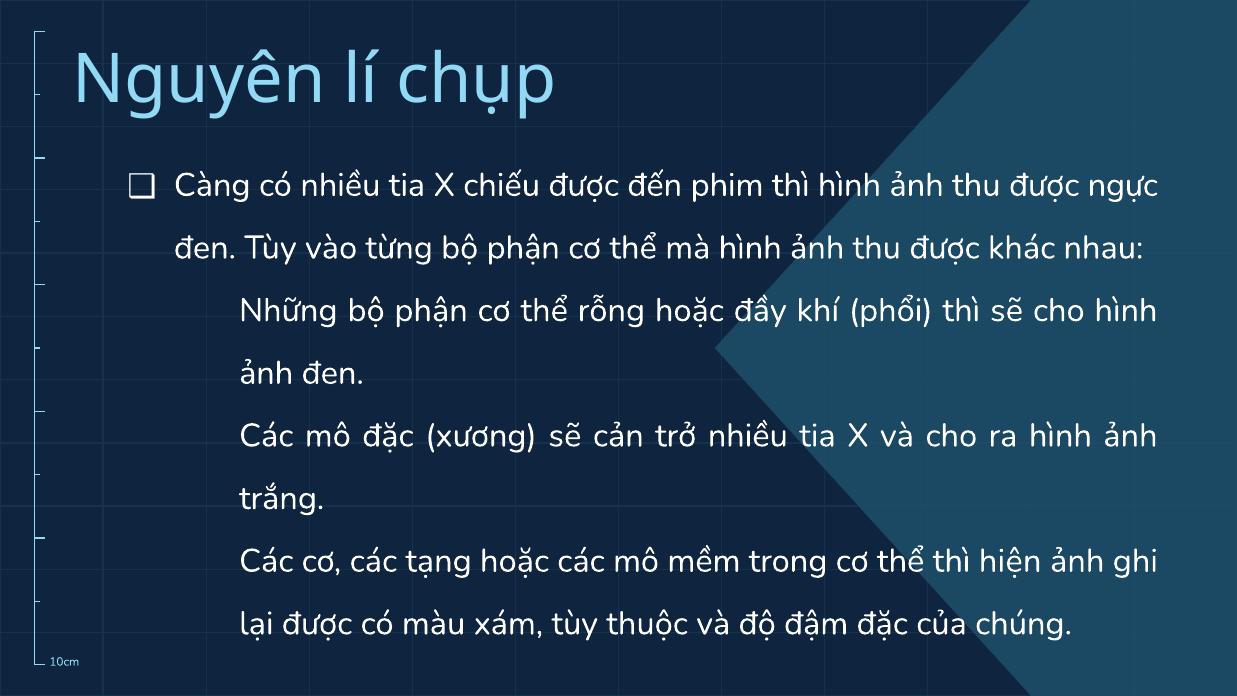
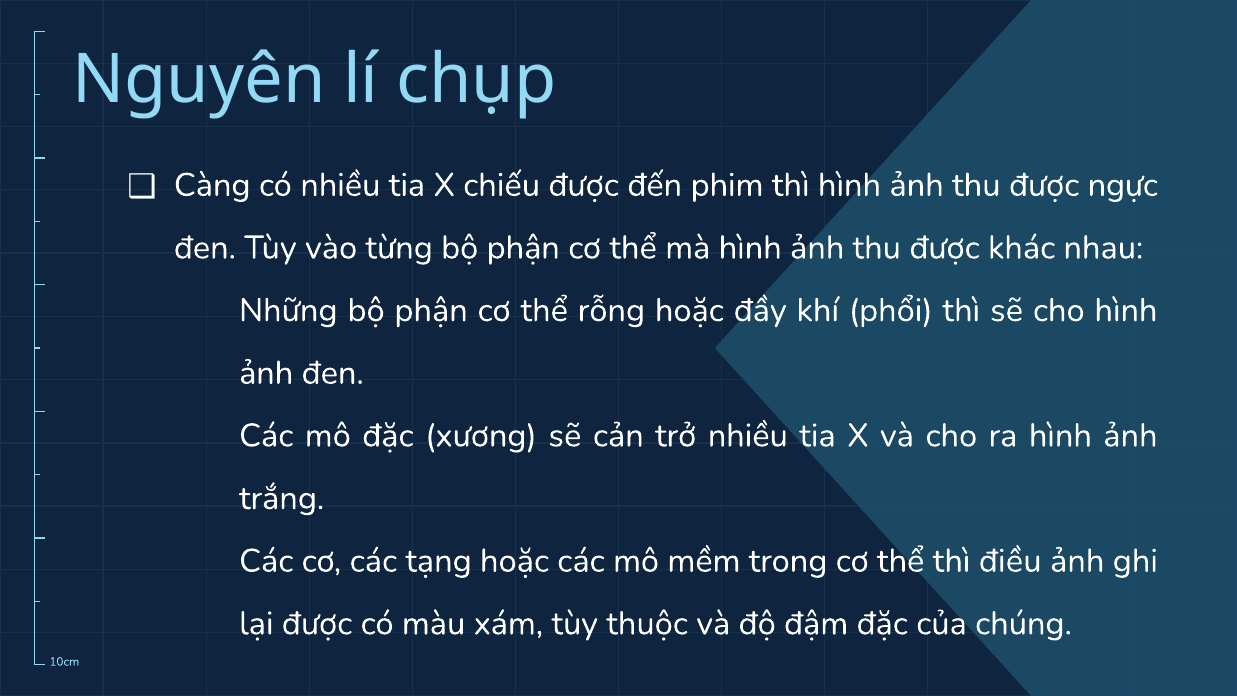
hiện: hiện -> điều
